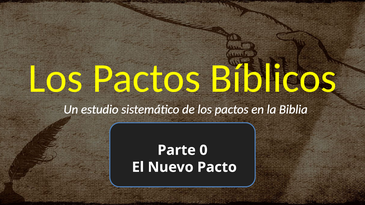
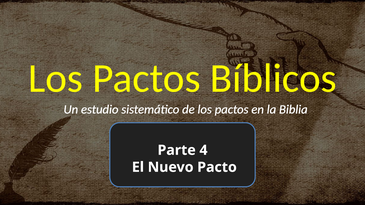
0: 0 -> 4
